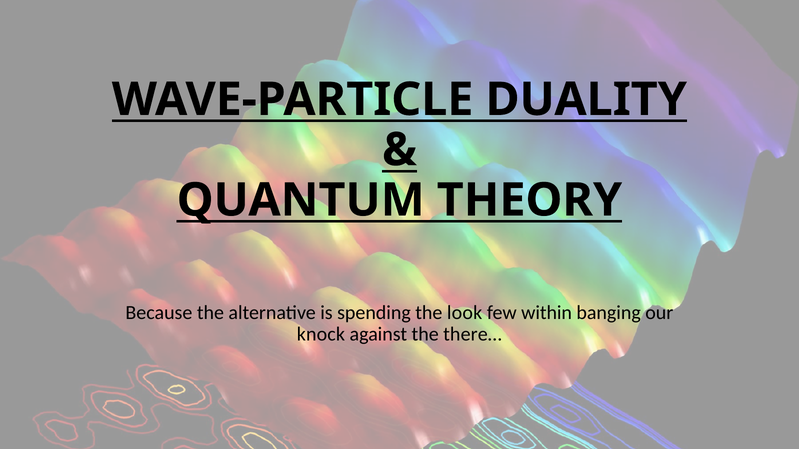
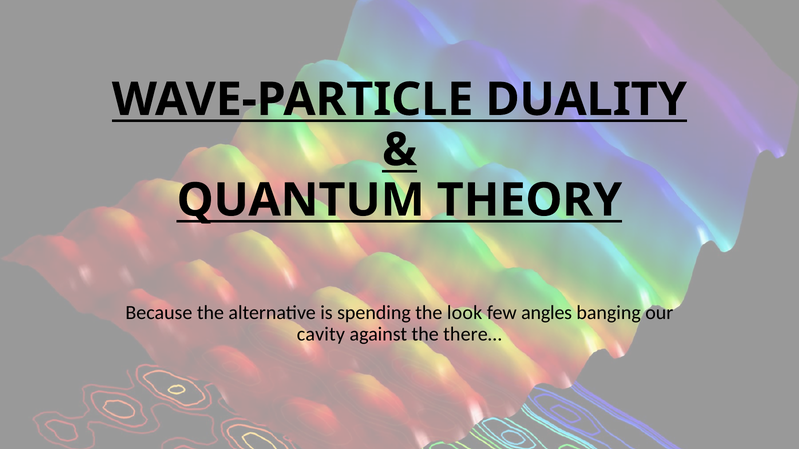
within: within -> angles
knock: knock -> cavity
